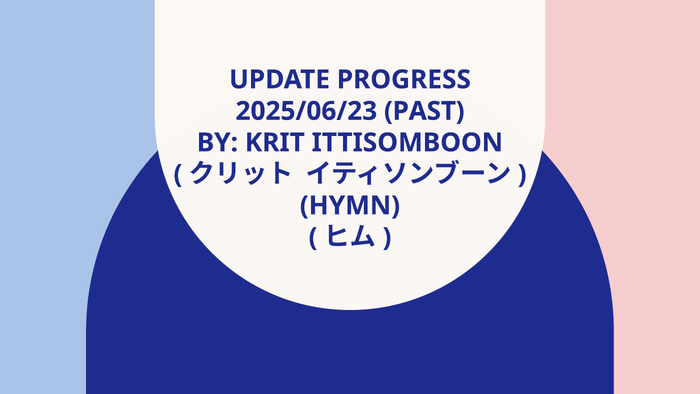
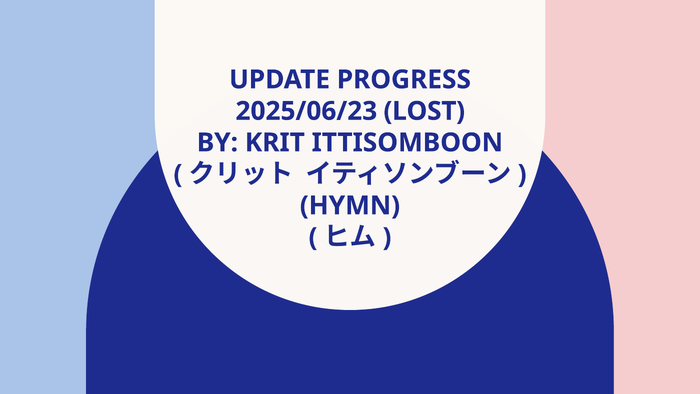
PAST: PAST -> LOST
